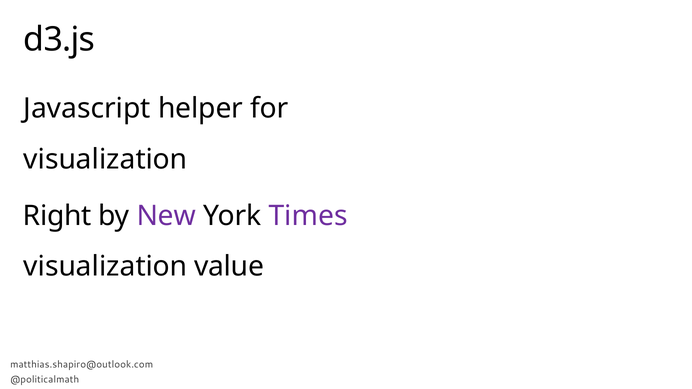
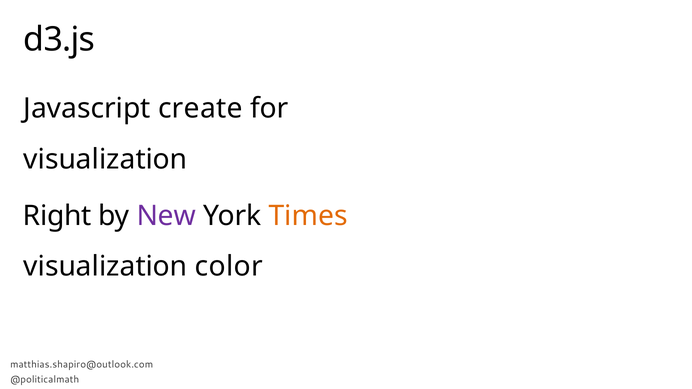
helper: helper -> create
Times colour: purple -> orange
value: value -> color
